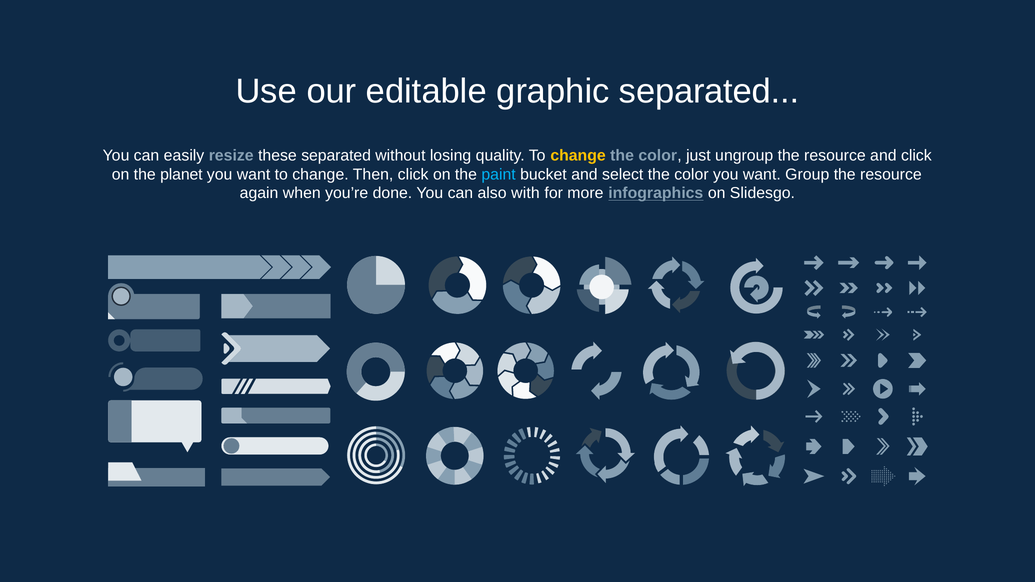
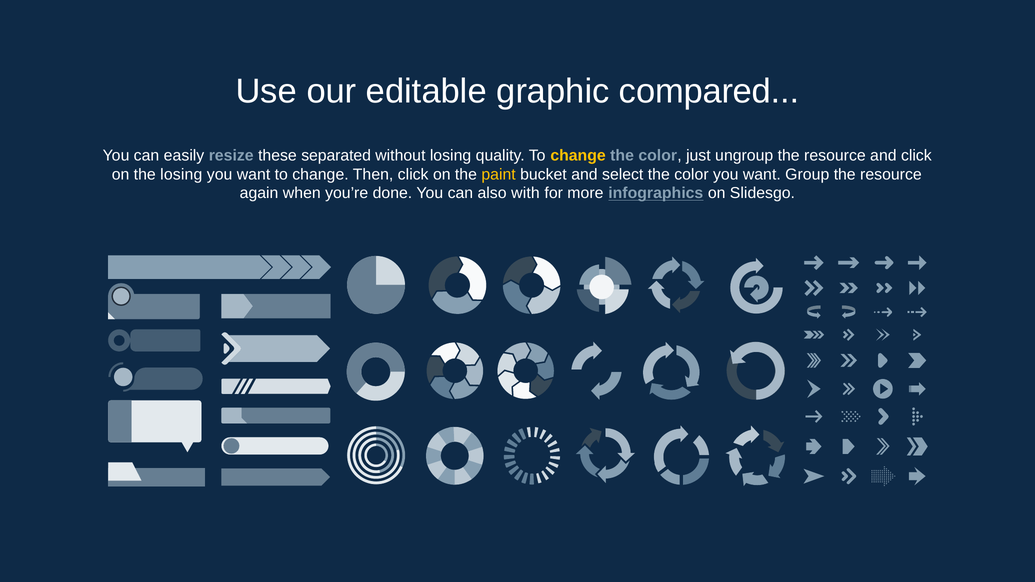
graphic separated: separated -> compared
the planet: planet -> losing
paint colour: light blue -> yellow
